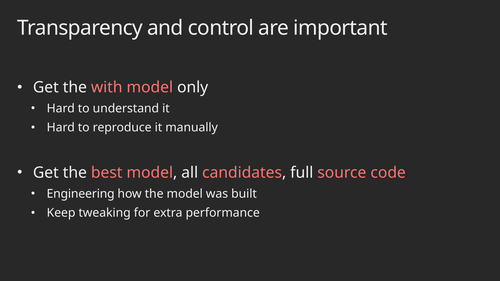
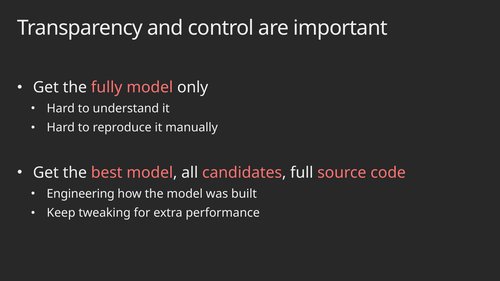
with: with -> fully
